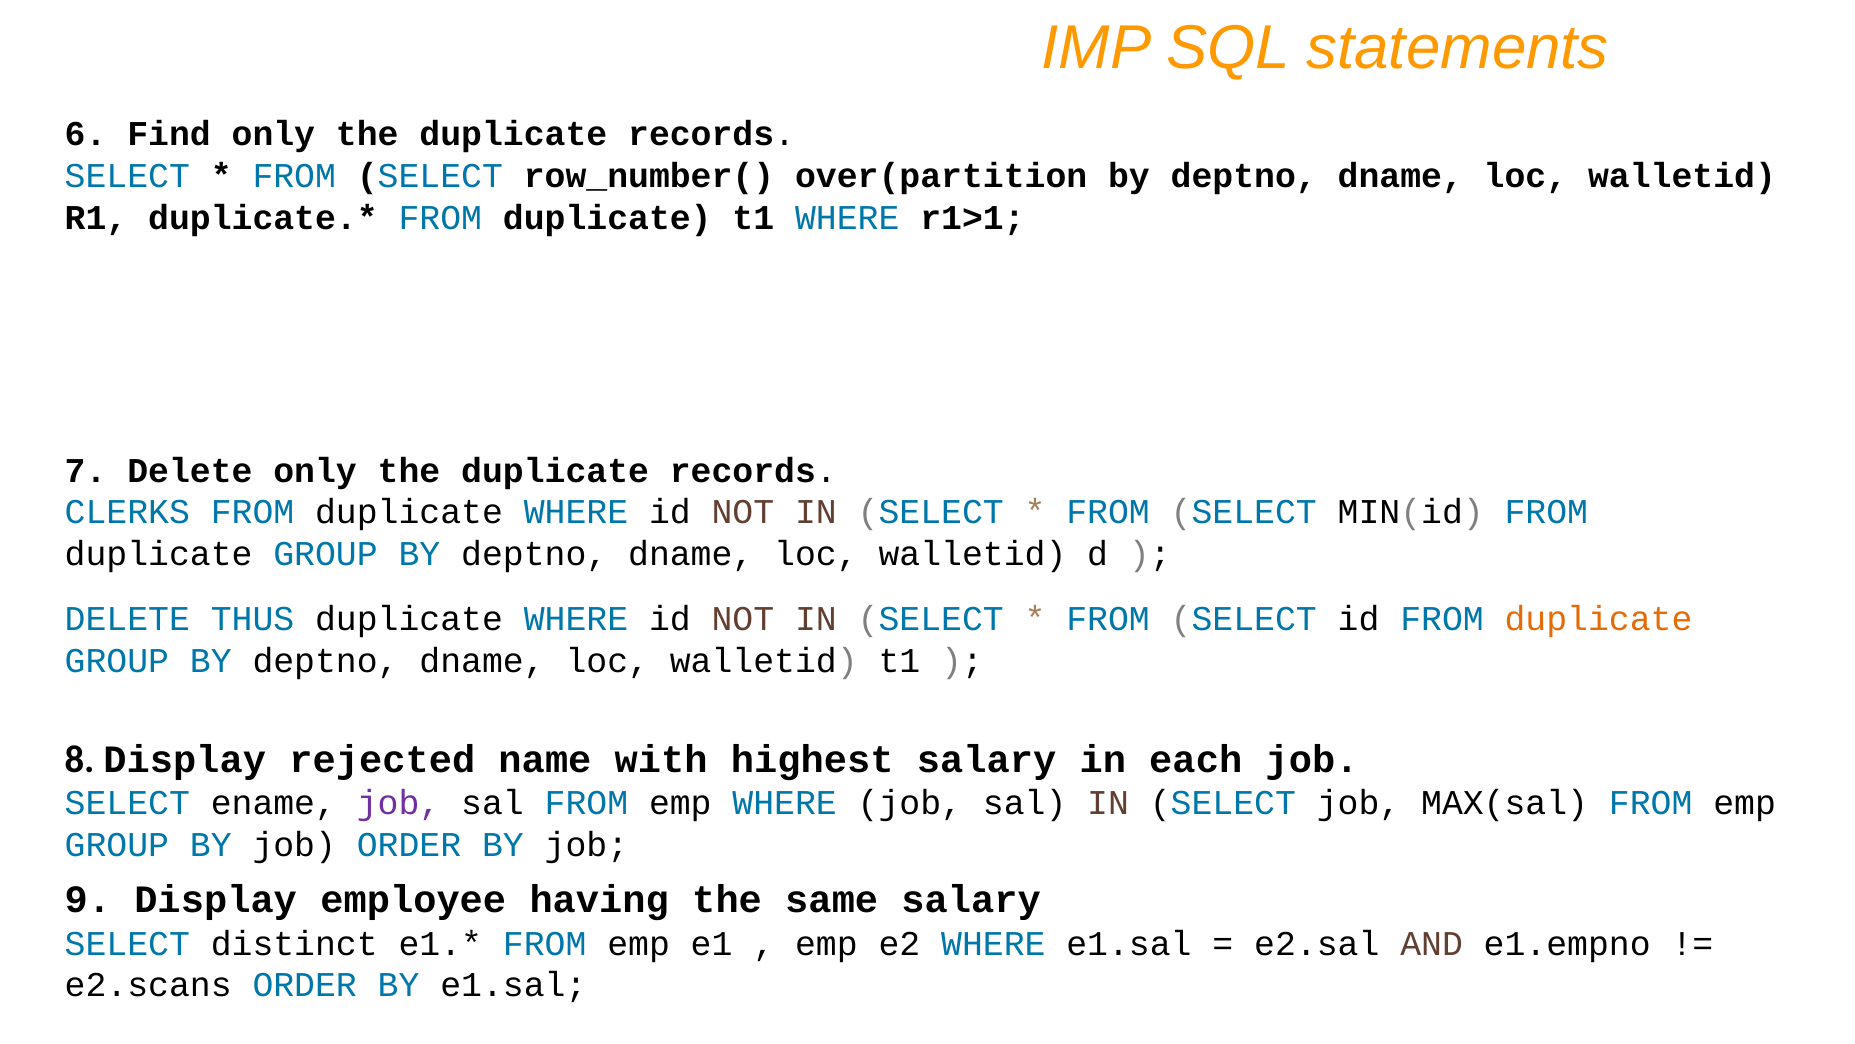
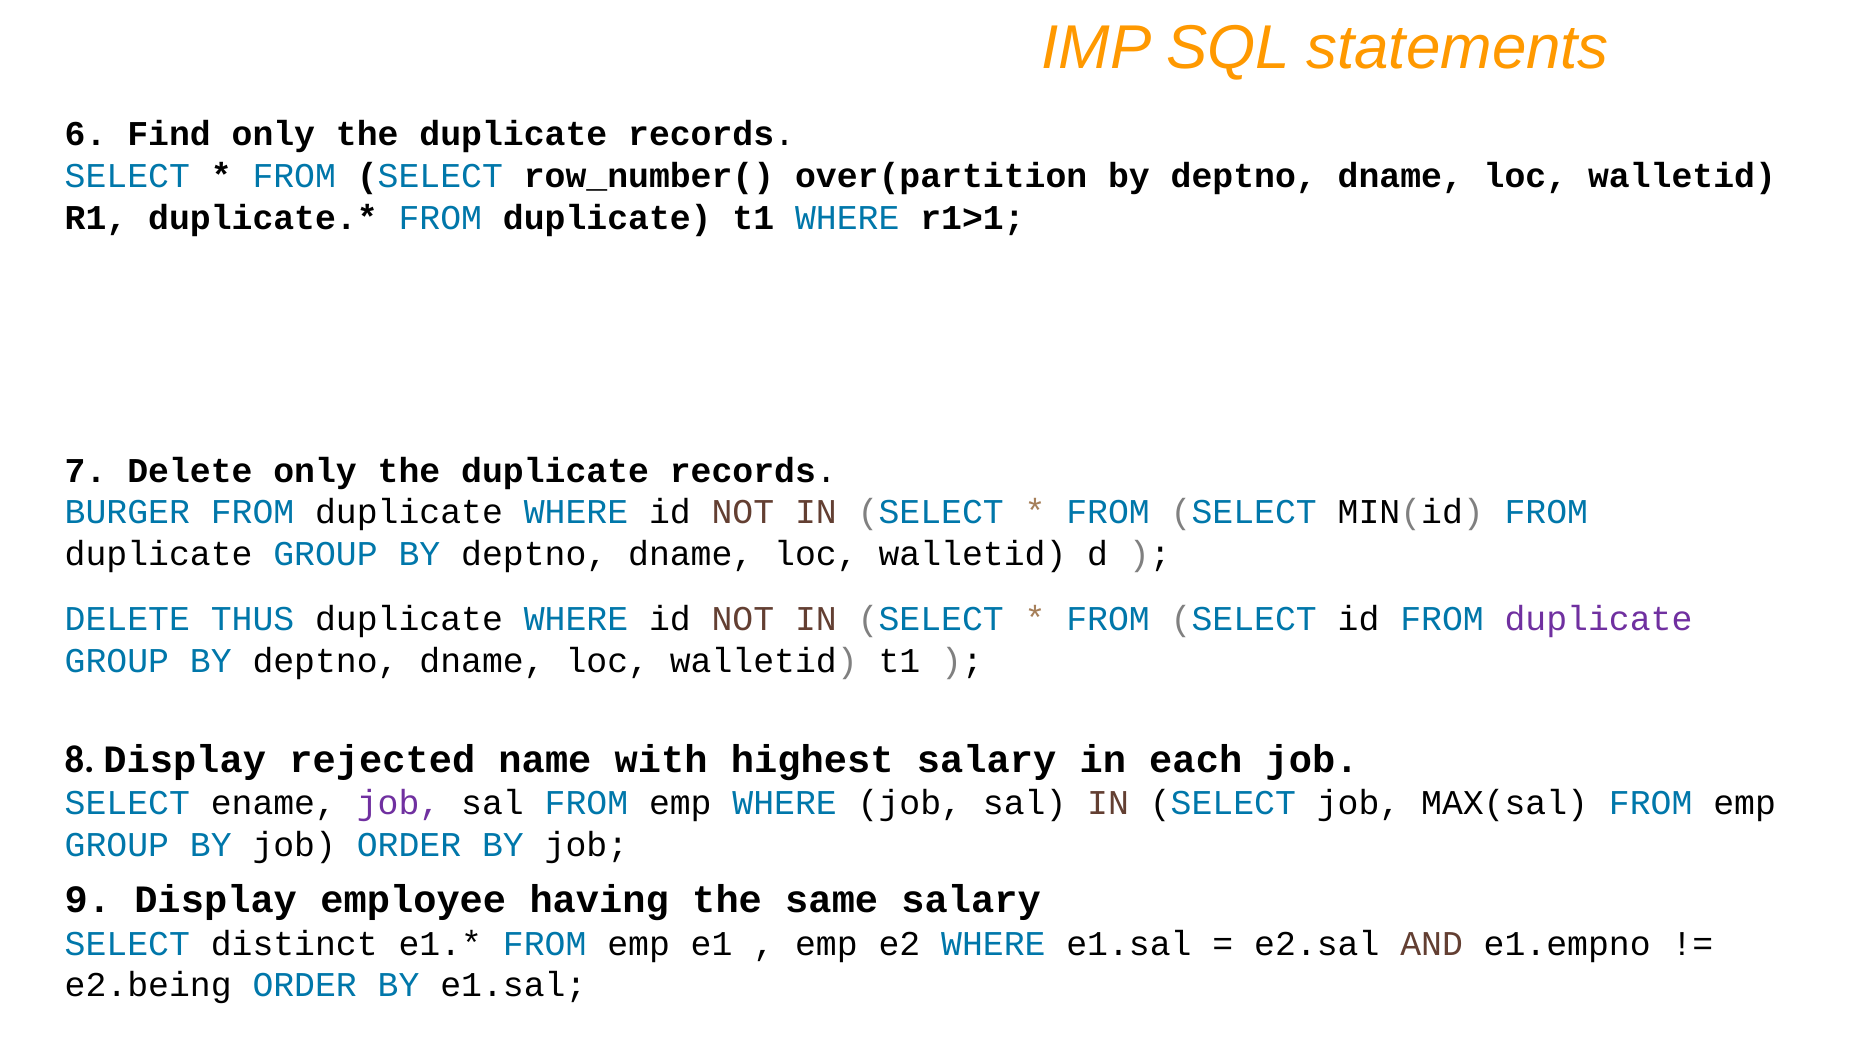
CLERKS: CLERKS -> BURGER
duplicate at (1599, 619) colour: orange -> purple
e2.scans: e2.scans -> e2.being
